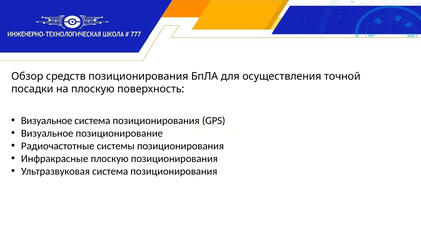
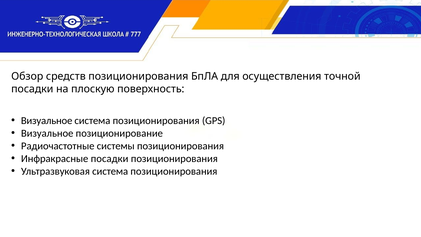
Инфракрасные плоскую: плоскую -> посадки
